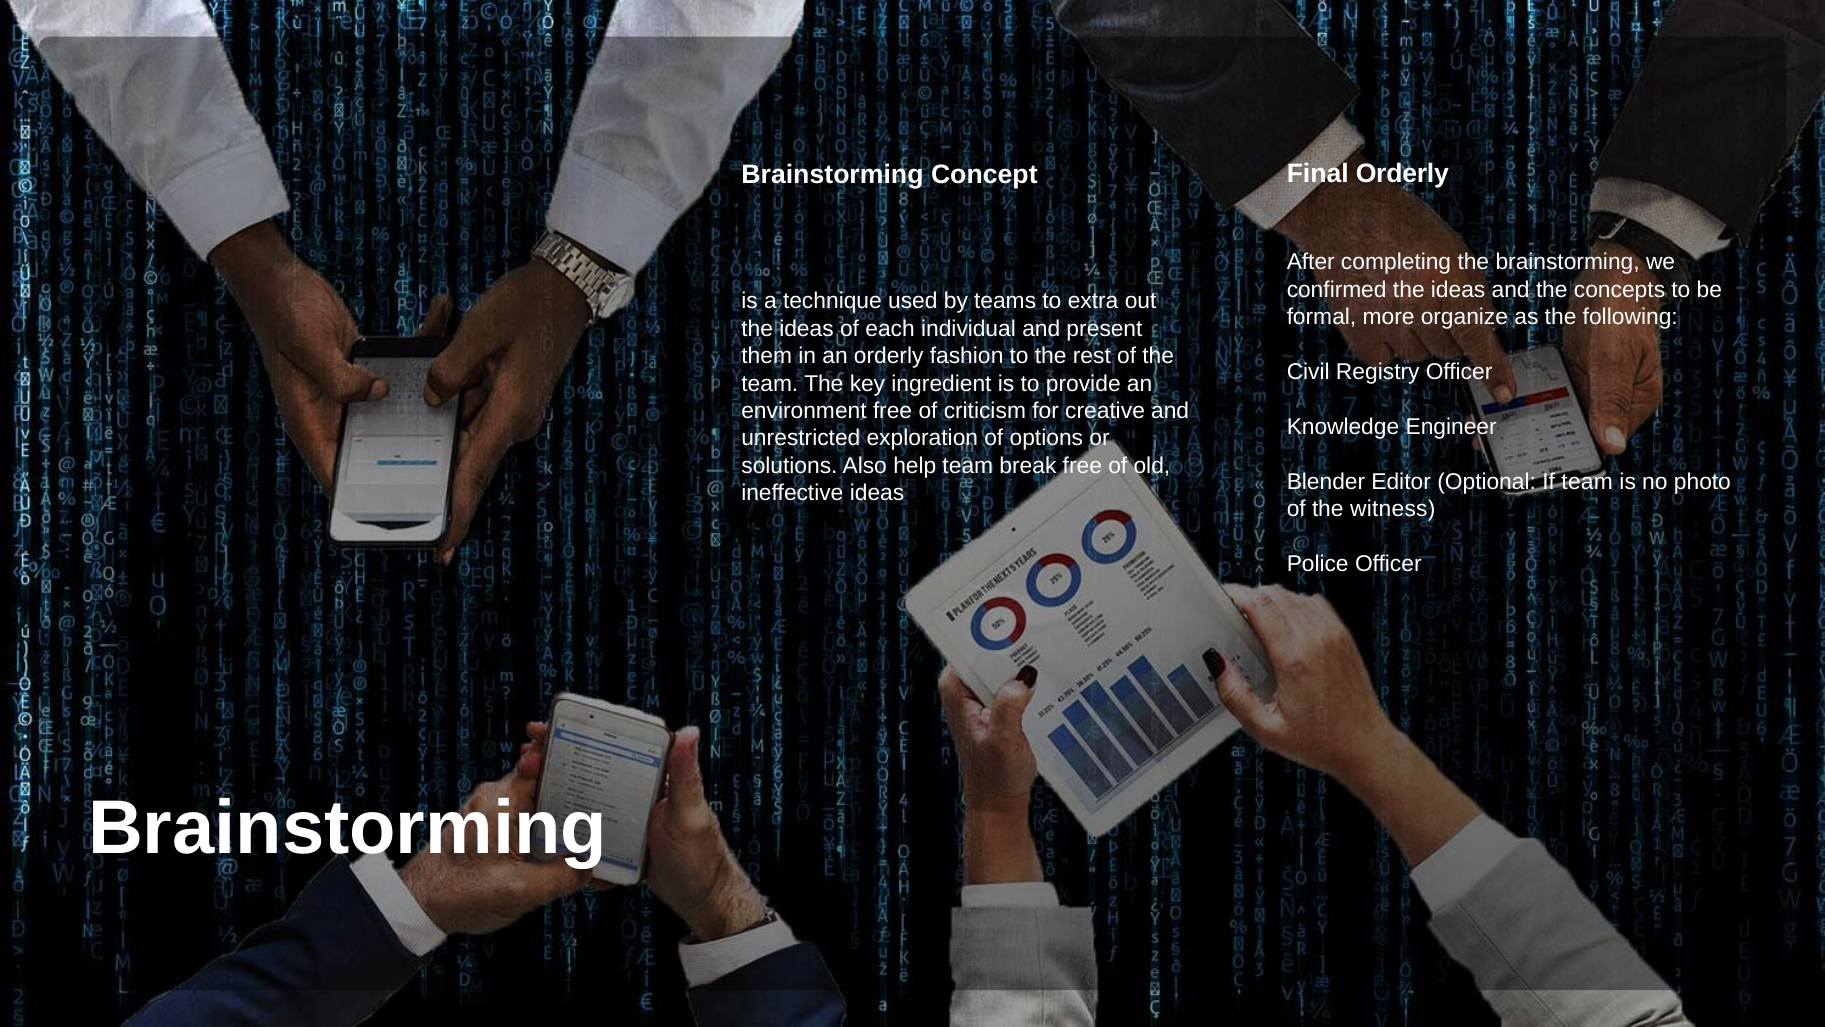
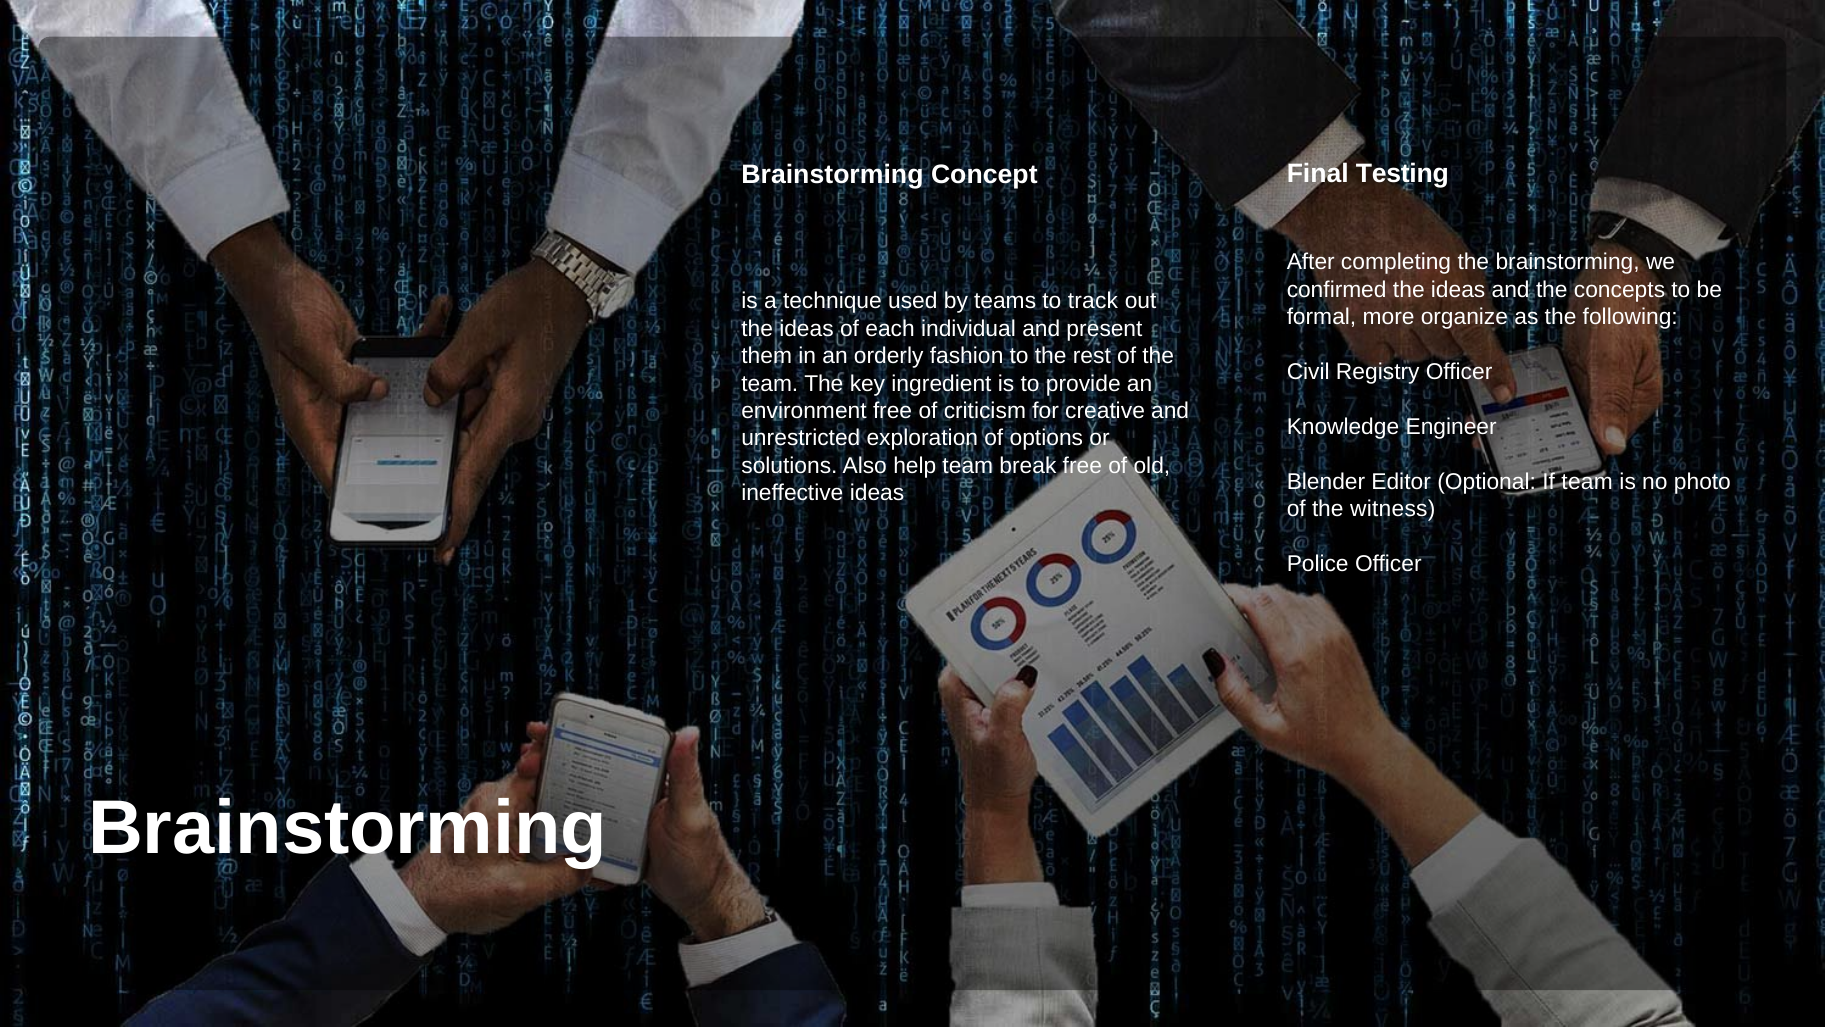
Final Orderly: Orderly -> Testing
extra: extra -> track
